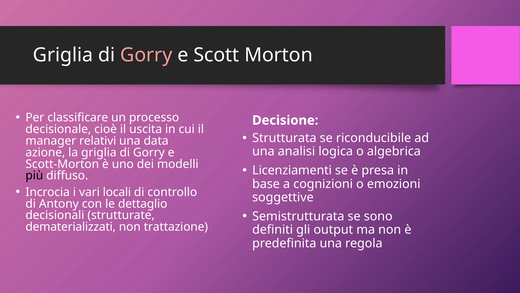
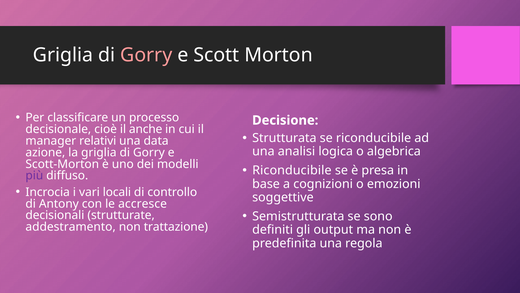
uscita: uscita -> anche
Licenziamenti at (292, 170): Licenziamenti -> Riconducibile
più colour: black -> purple
dettaglio: dettaglio -> accresce
dematerializzati: dematerializzati -> addestramento
